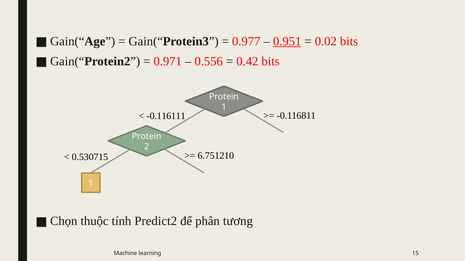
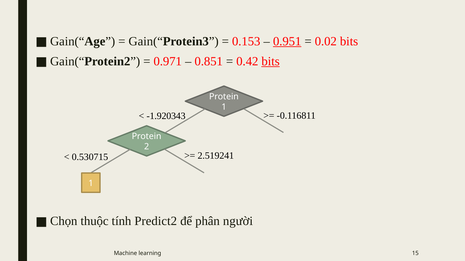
0.977: 0.977 -> 0.153
0.556: 0.556 -> 0.851
bits at (271, 61) underline: none -> present
-0.116111: -0.116111 -> -1.920343
6.751210: 6.751210 -> 2.519241
tương: tương -> người
